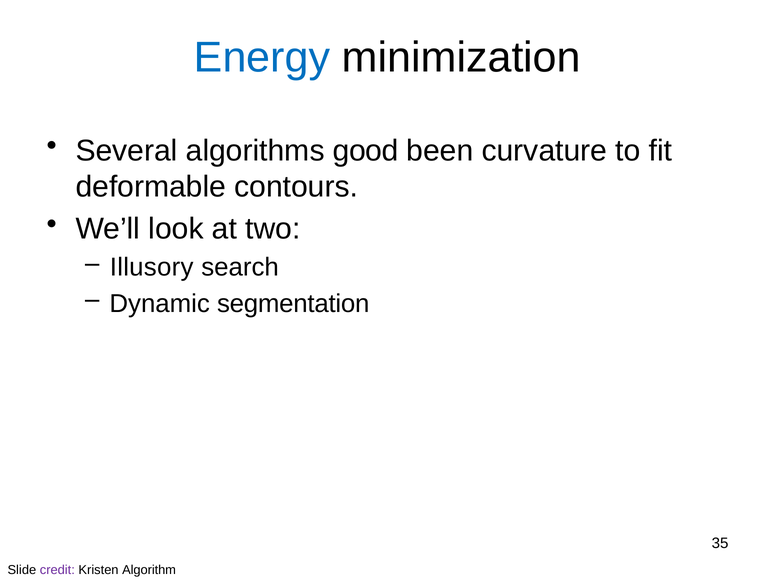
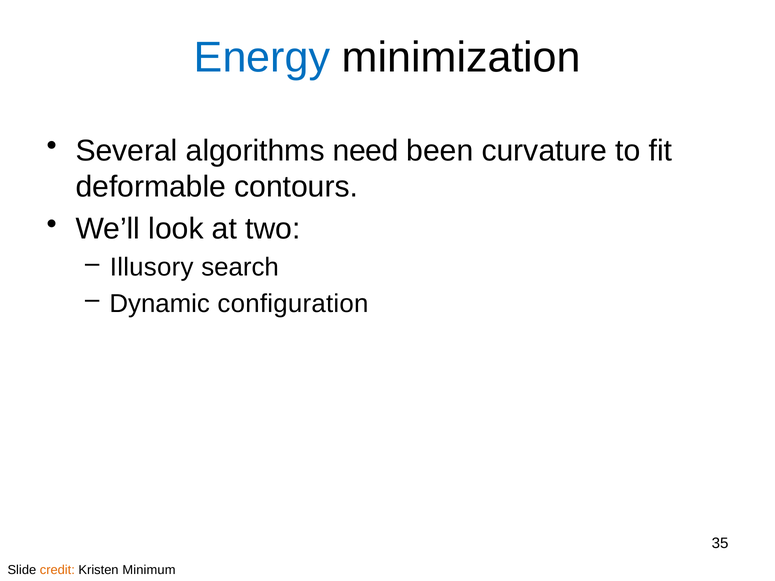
good: good -> need
segmentation: segmentation -> configuration
credit colour: purple -> orange
Algorithm: Algorithm -> Minimum
